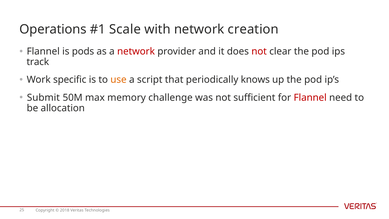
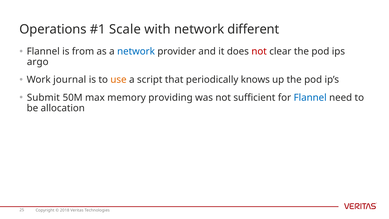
creation: creation -> different
pods: pods -> from
network at (136, 51) colour: red -> blue
track: track -> argo
specific: specific -> journal
challenge: challenge -> providing
Flannel at (310, 97) colour: red -> blue
